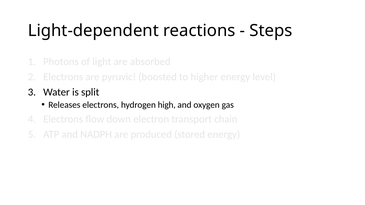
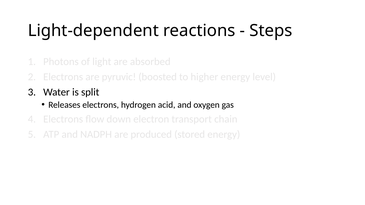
high: high -> acid
